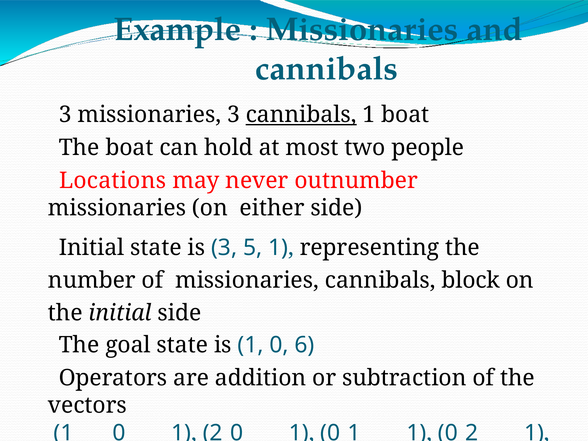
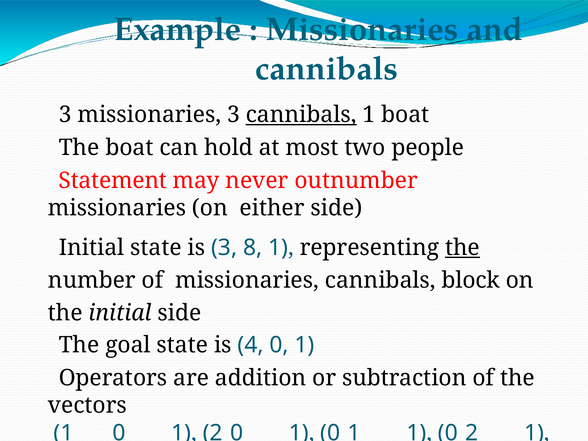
Locations: Locations -> Statement
5: 5 -> 8
the at (462, 247) underline: none -> present
is 1: 1 -> 4
6 at (305, 345): 6 -> 1
